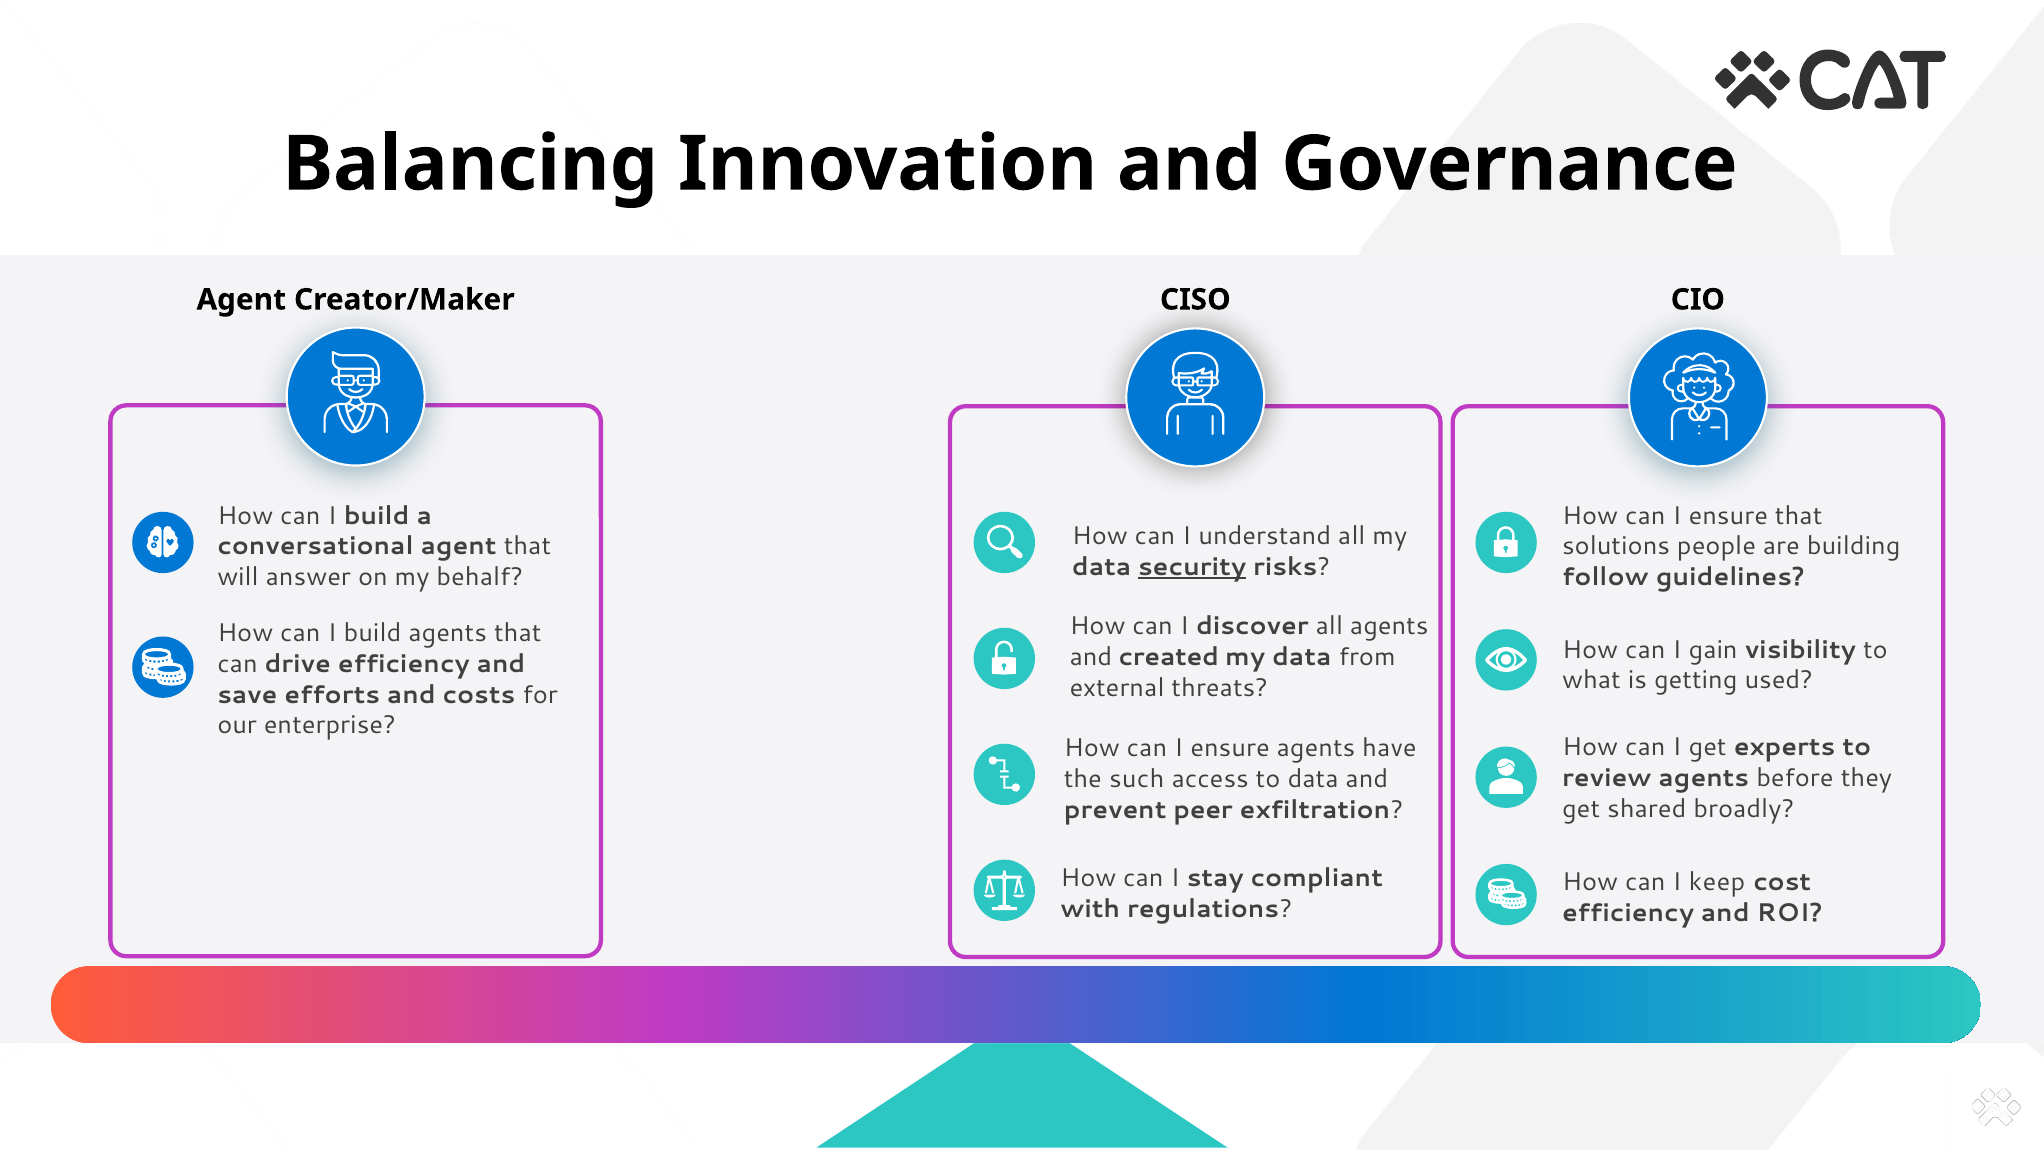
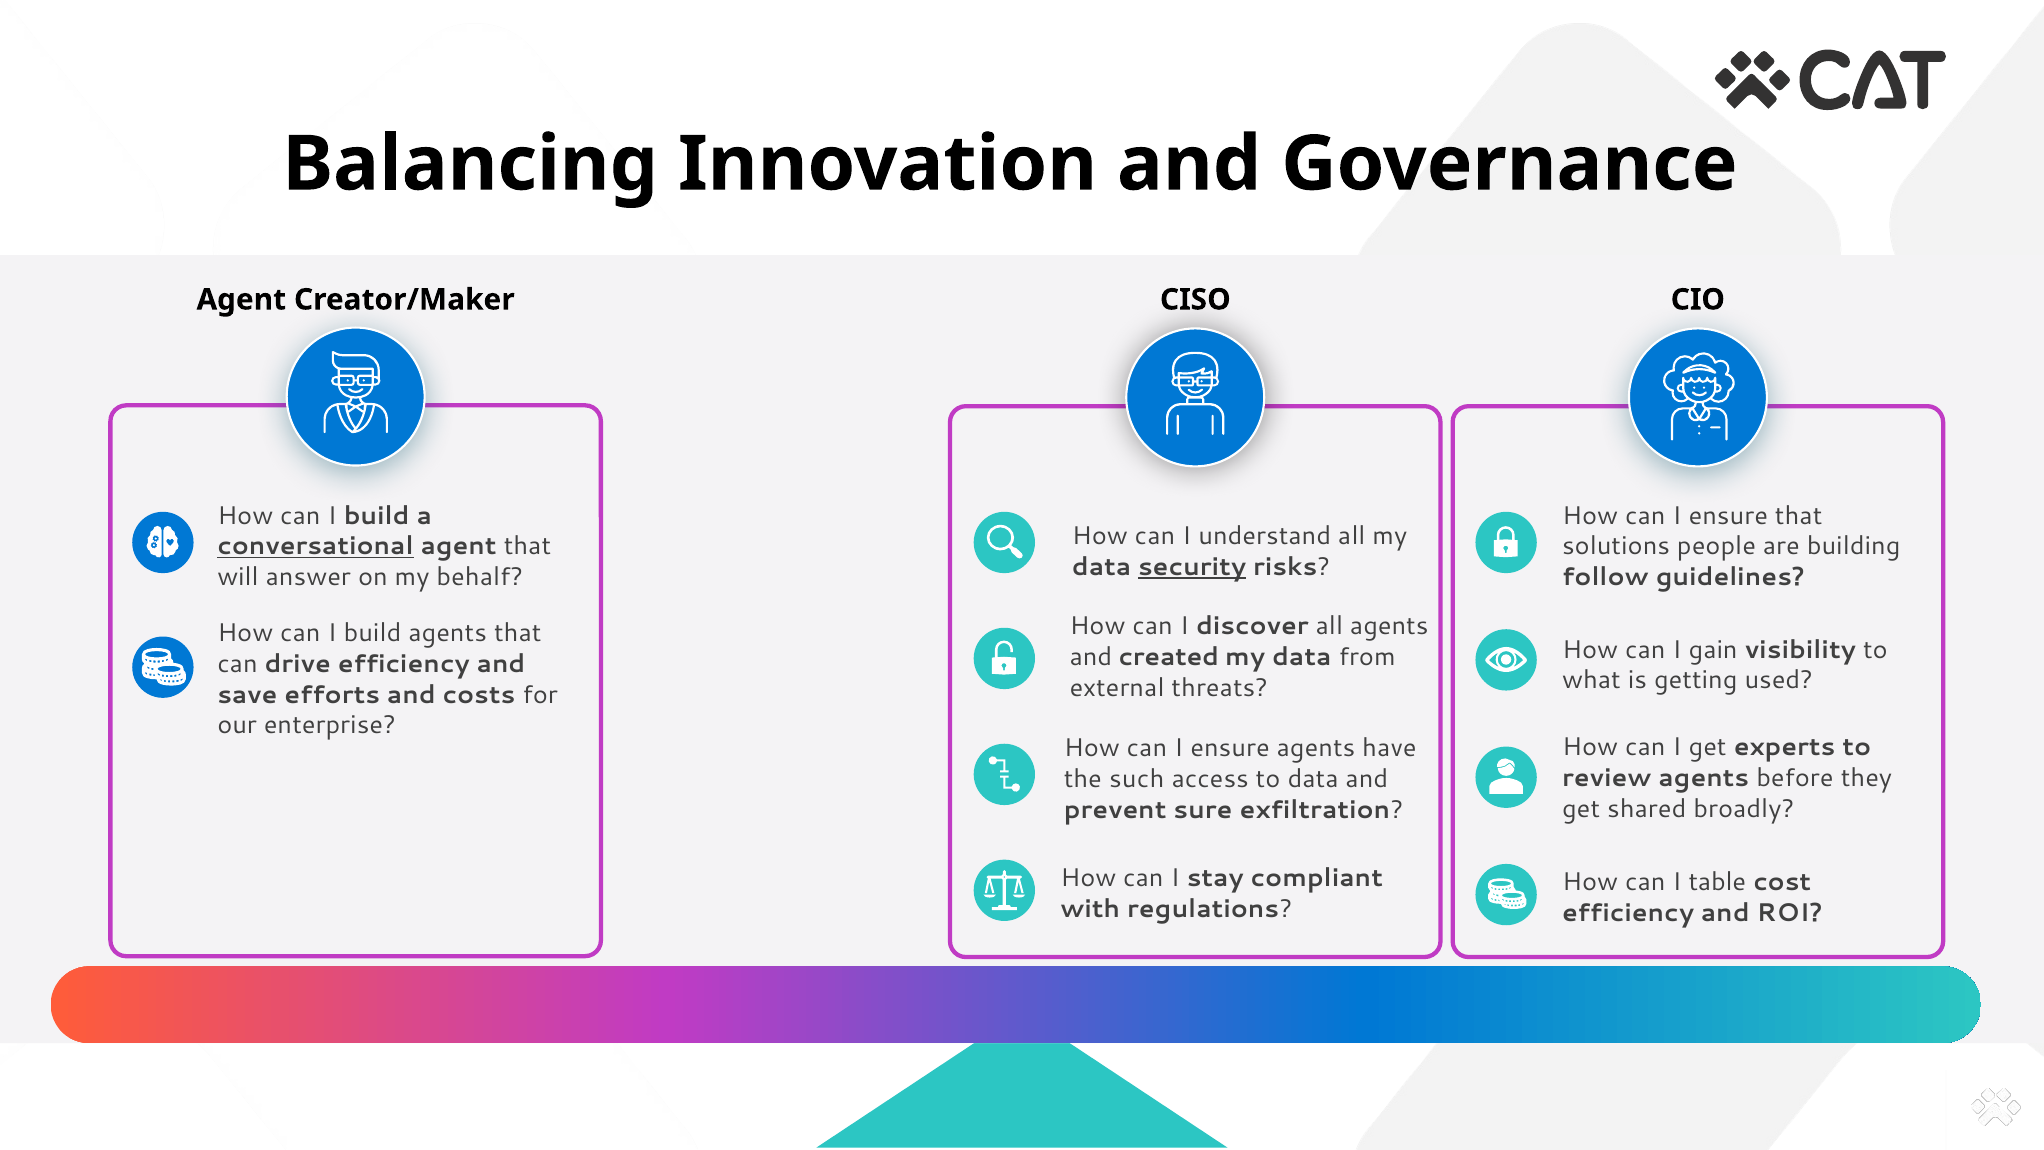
conversational underline: none -> present
peer: peer -> sure
keep: keep -> table
